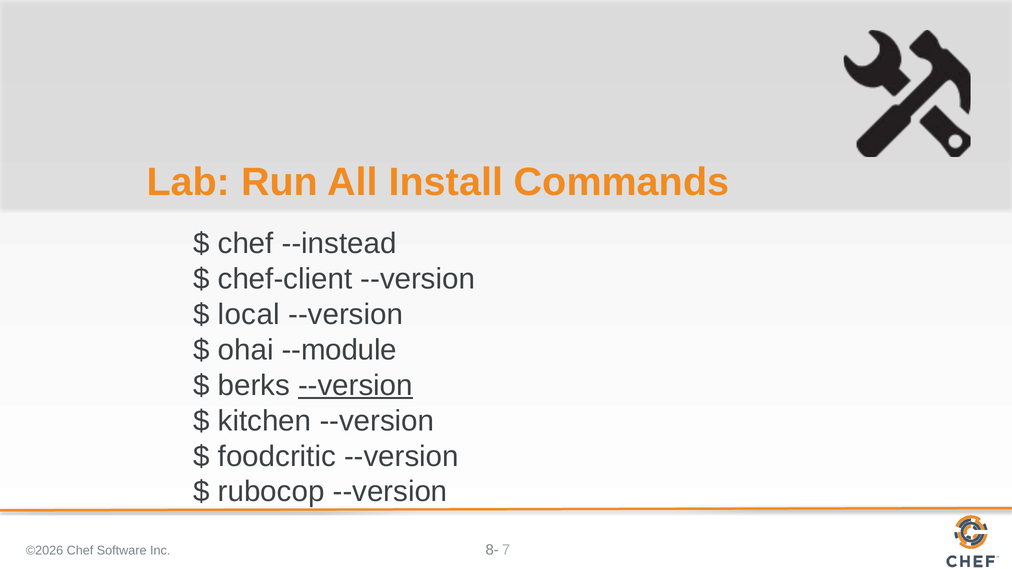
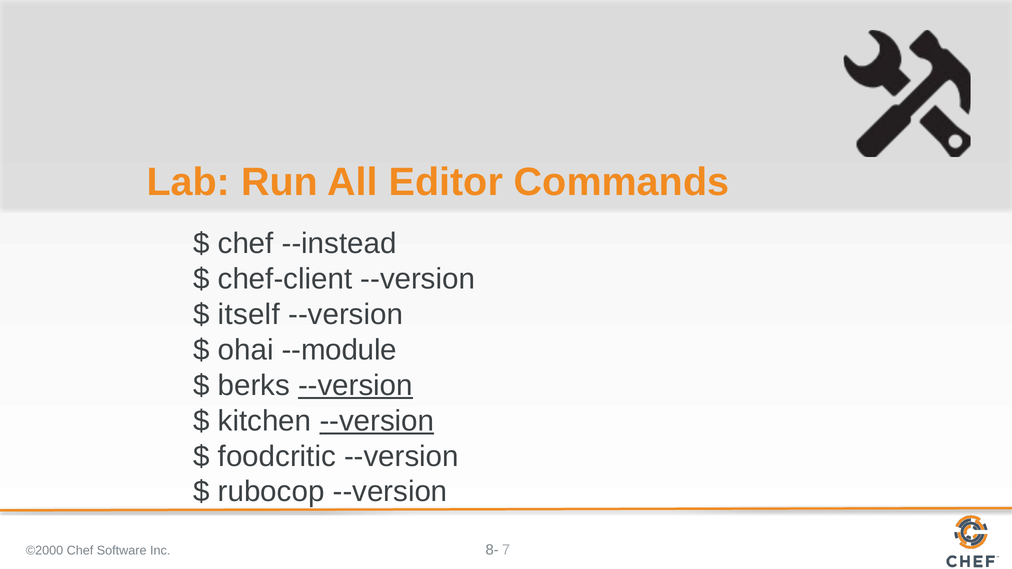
Install: Install -> Editor
local: local -> itself
--version at (377, 421) underline: none -> present
©2026: ©2026 -> ©2000
